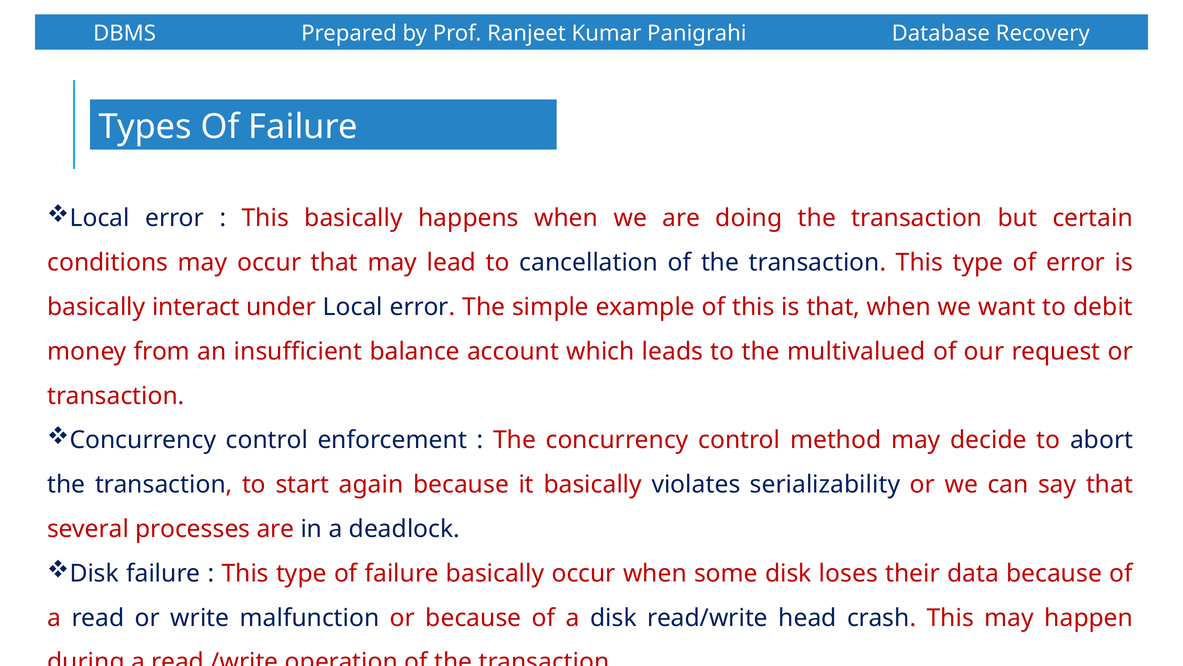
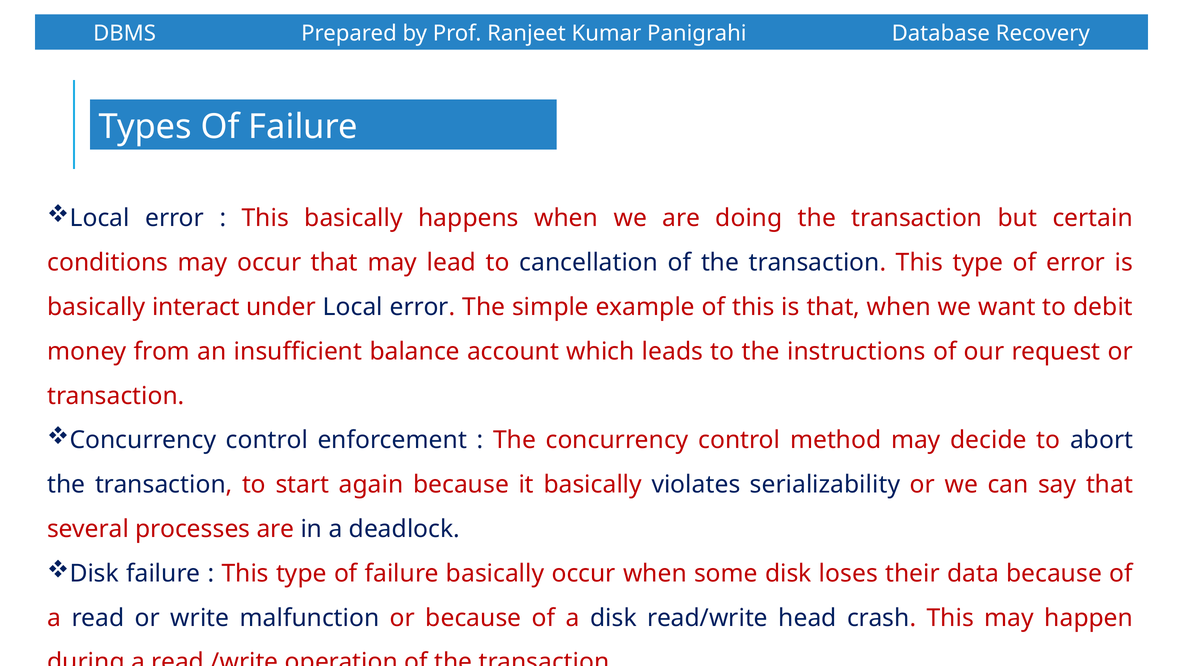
multivalued: multivalued -> instructions
